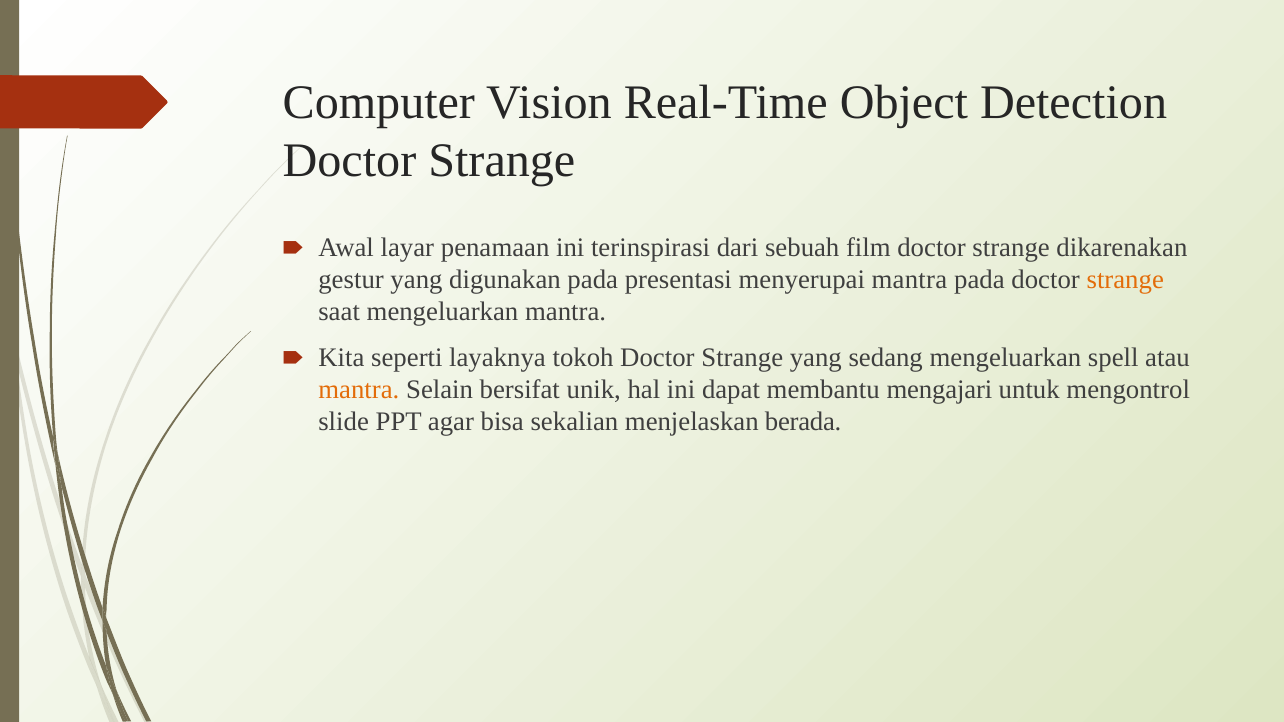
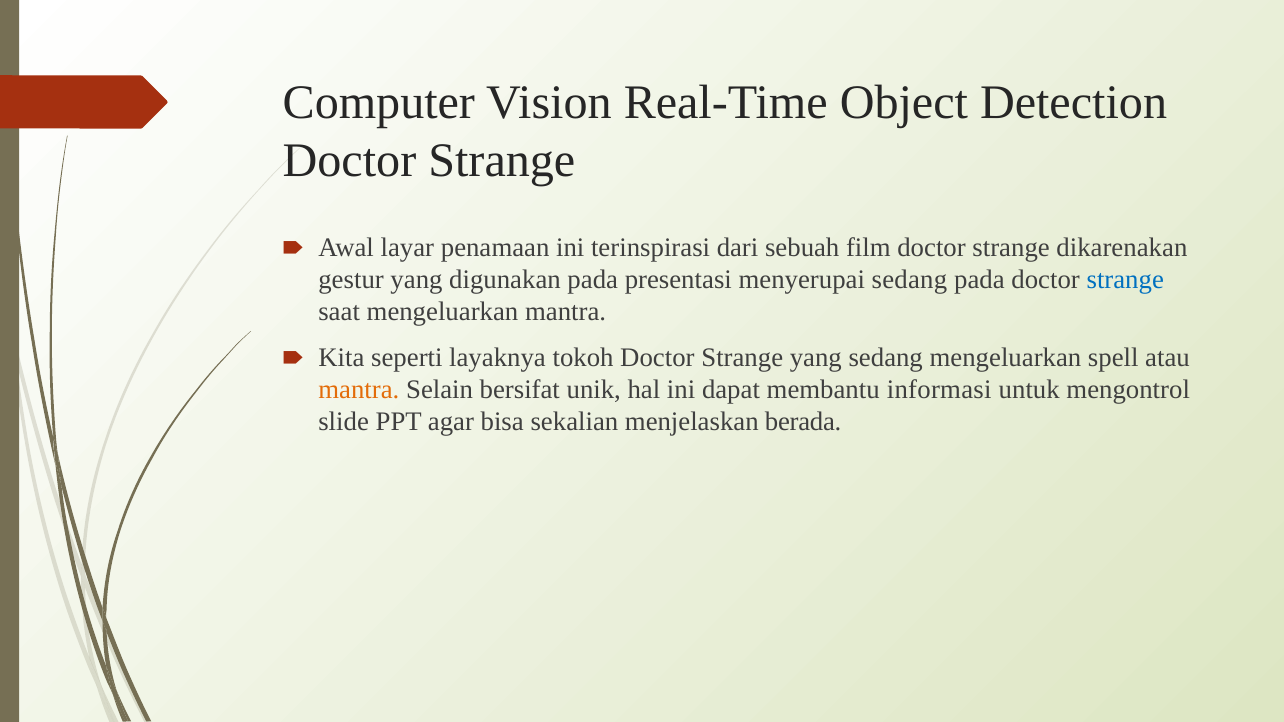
menyerupai mantra: mantra -> sedang
strange at (1125, 280) colour: orange -> blue
mengajari: mengajari -> informasi
